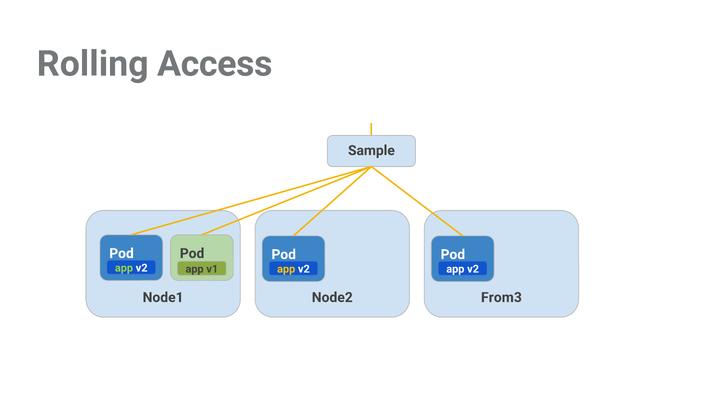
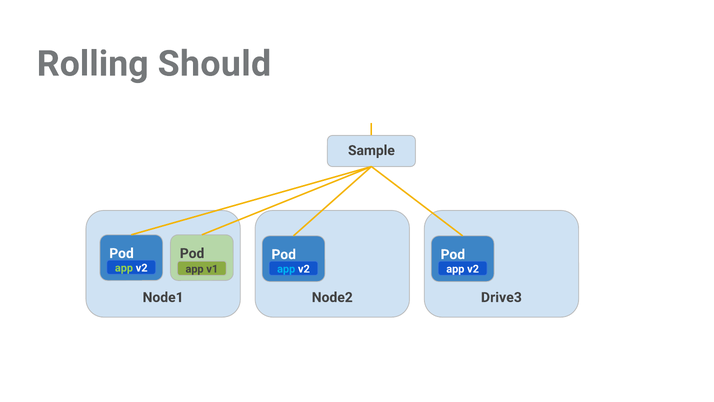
Access: Access -> Should
app at (286, 269) colour: yellow -> light blue
From3: From3 -> Drive3
